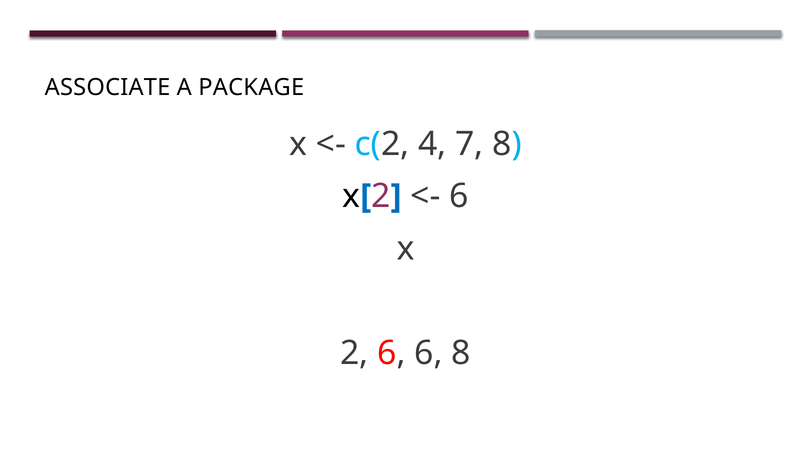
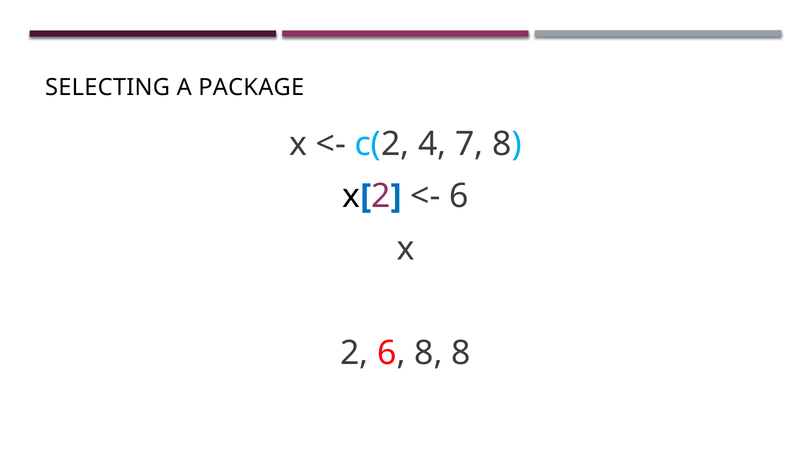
ASSOCIATE: ASSOCIATE -> SELECTING
6 6: 6 -> 8
